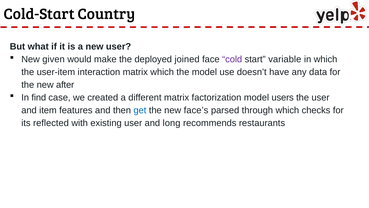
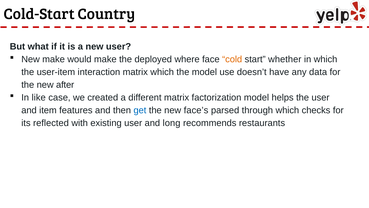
New given: given -> make
joined: joined -> where
cold colour: purple -> orange
variable: variable -> whether
find: find -> like
users: users -> helps
